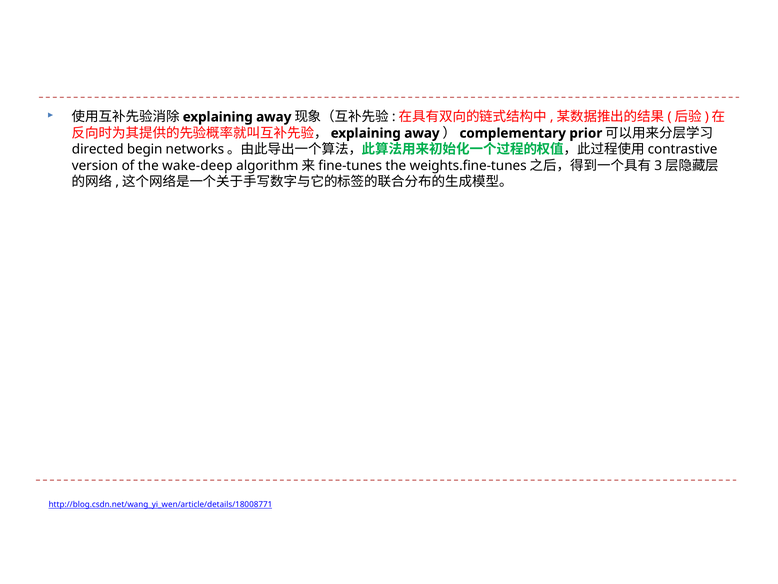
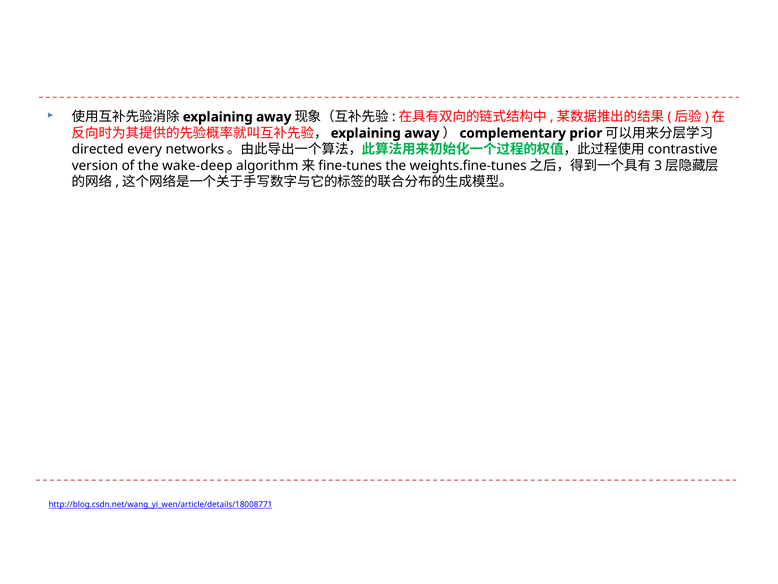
begin: begin -> every
